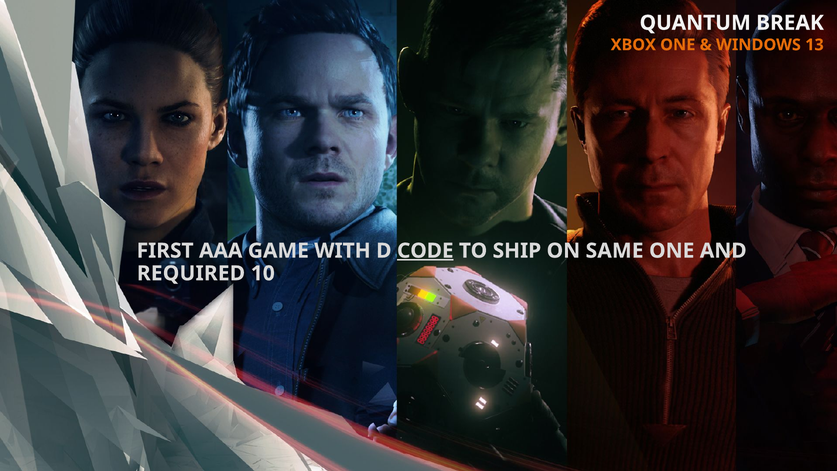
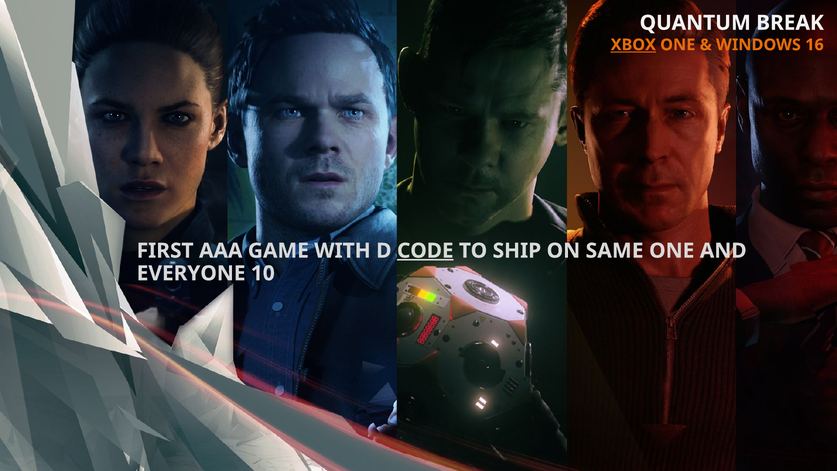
XBOX underline: none -> present
13: 13 -> 16
REQUIRED: REQUIRED -> EVERYONE
